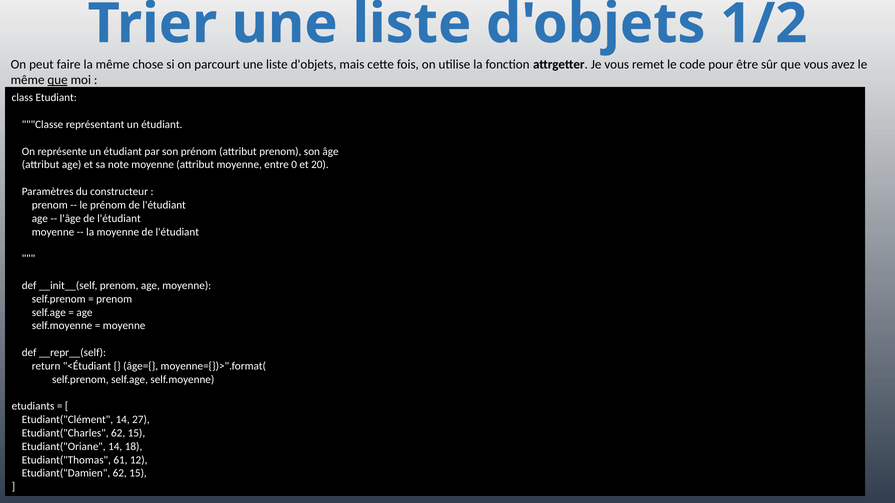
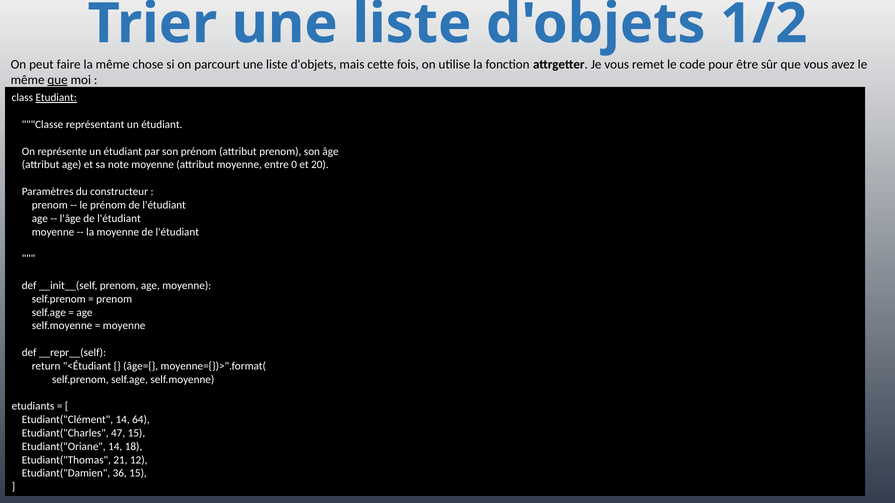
Etudiant underline: none -> present
27: 27 -> 64
Etudiant("Charles 62: 62 -> 47
61: 61 -> 21
Etudiant("Damien 62: 62 -> 36
